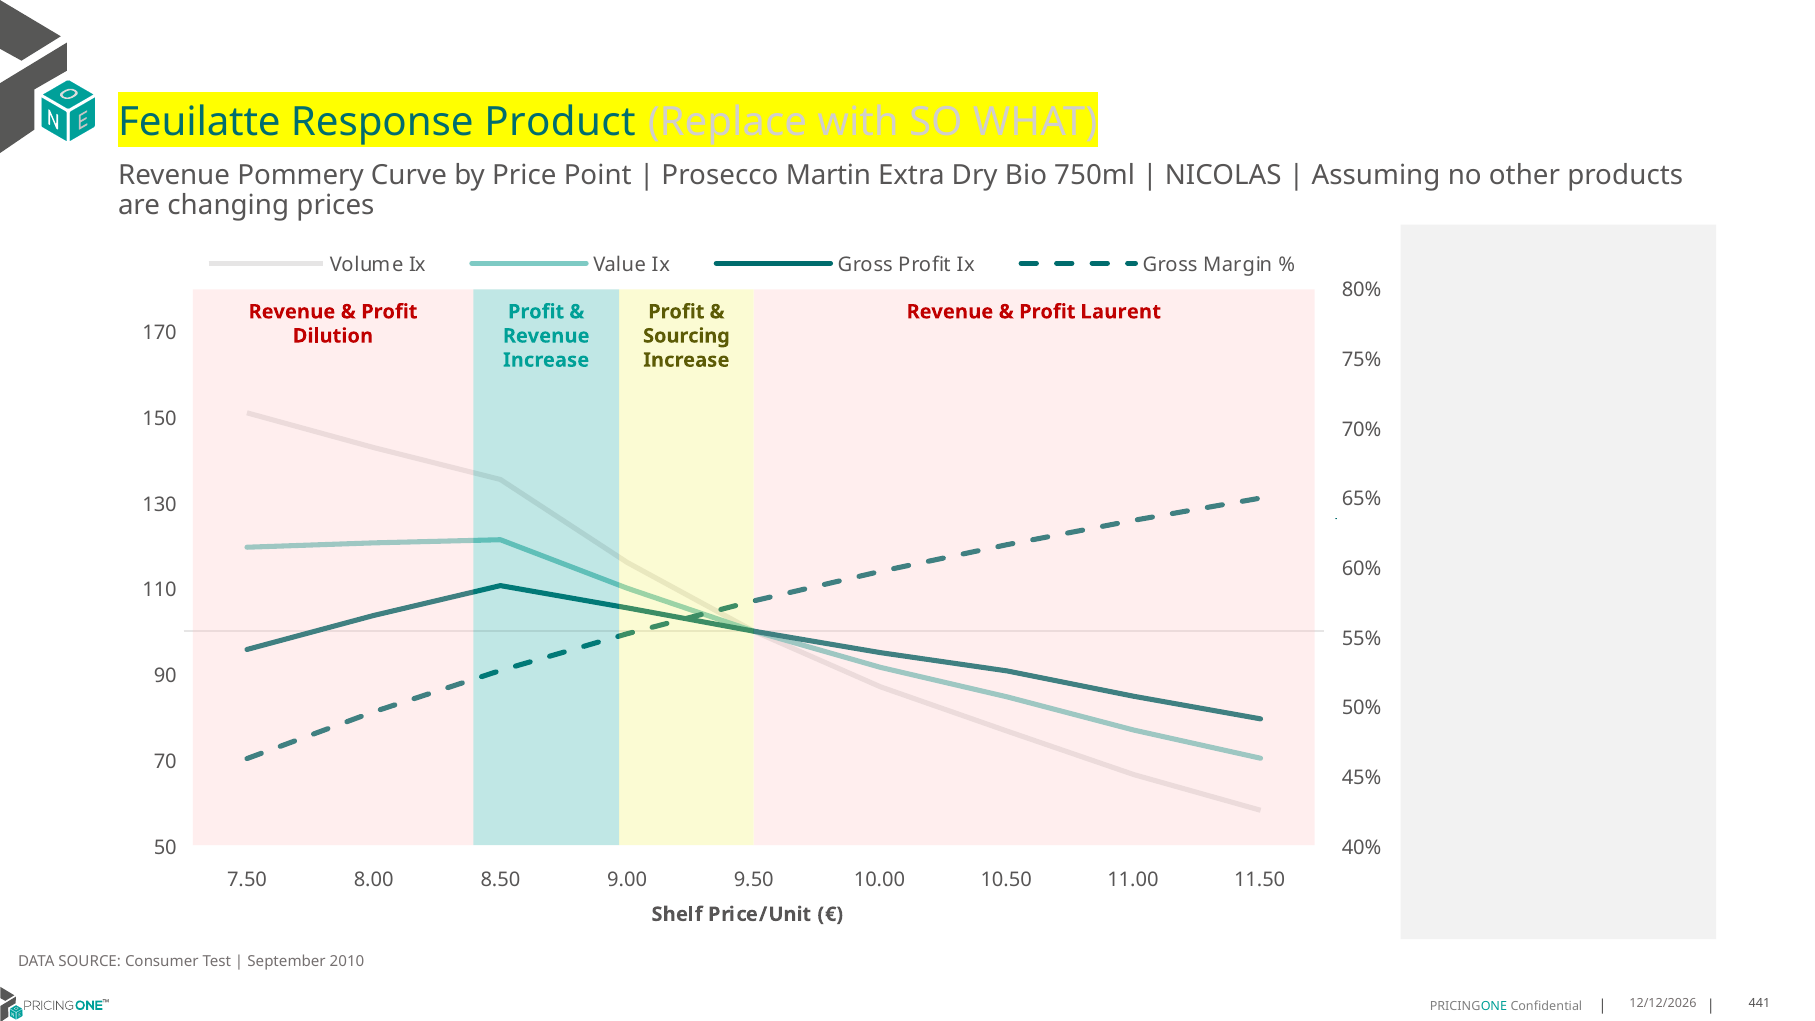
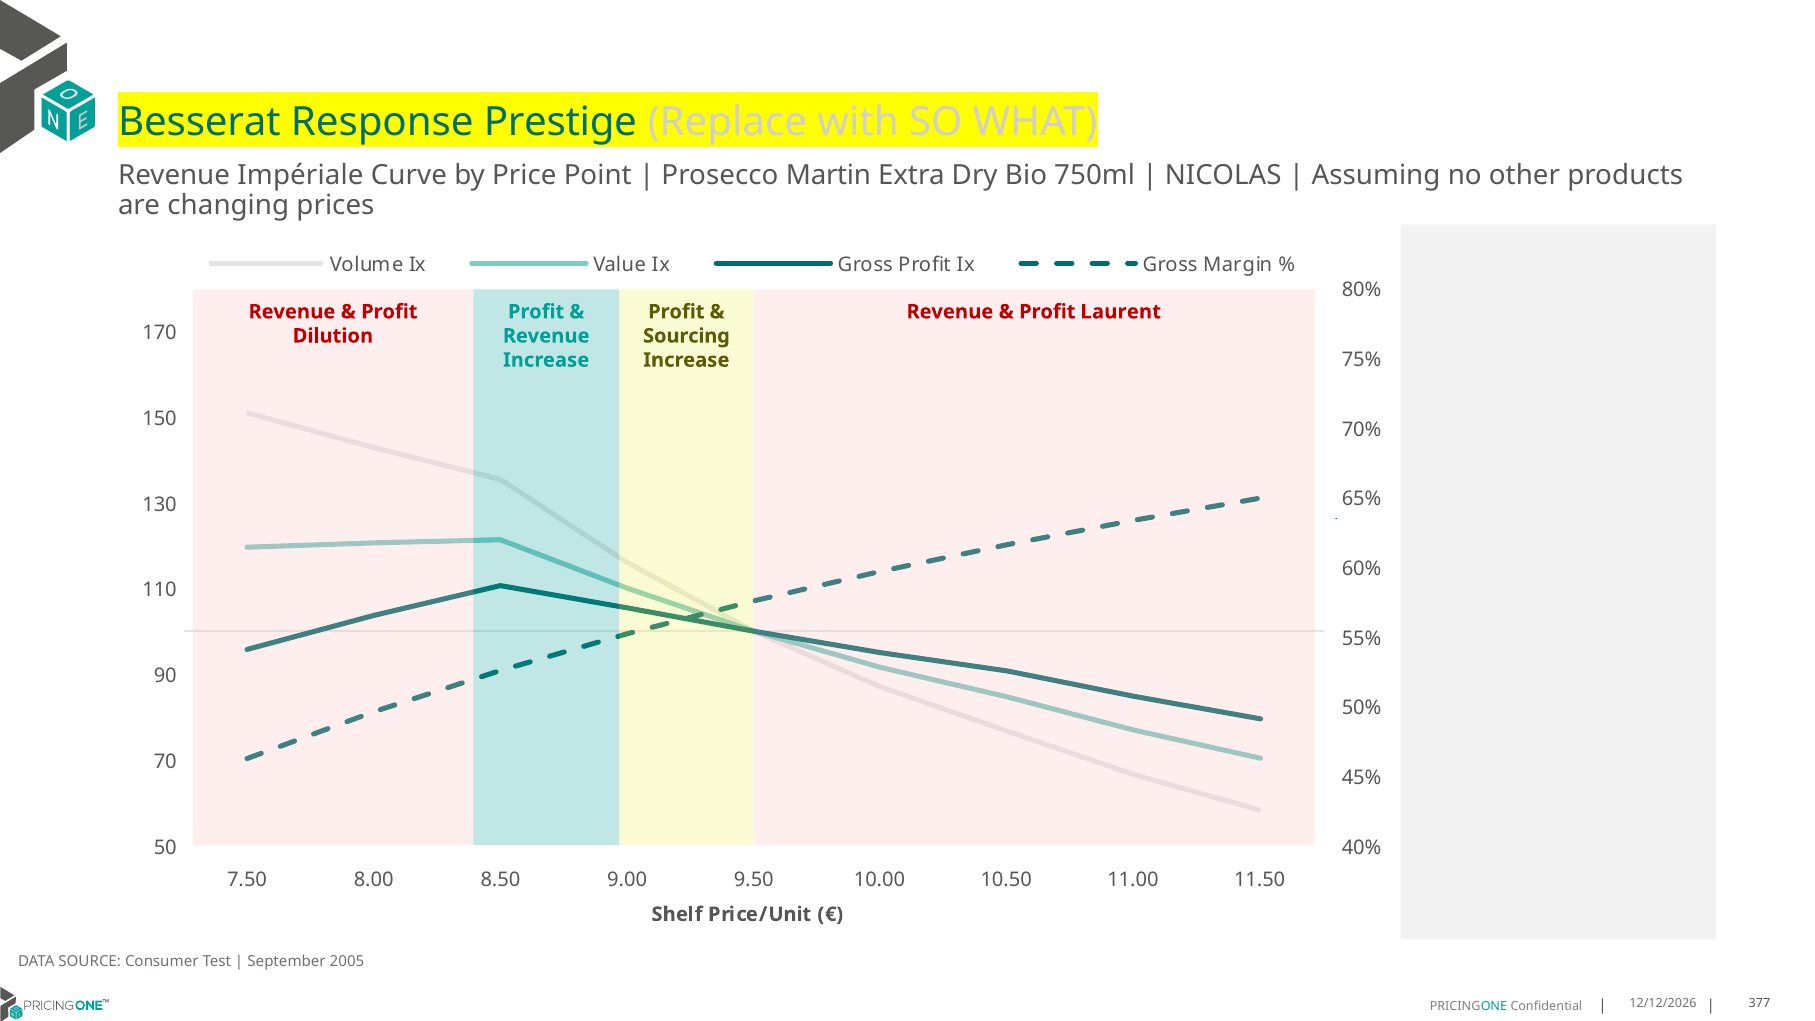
Feuilatte: Feuilatte -> Besserat
Product: Product -> Prestige
Pommery: Pommery -> Impériale
2010: 2010 -> 2005
441: 441 -> 377
